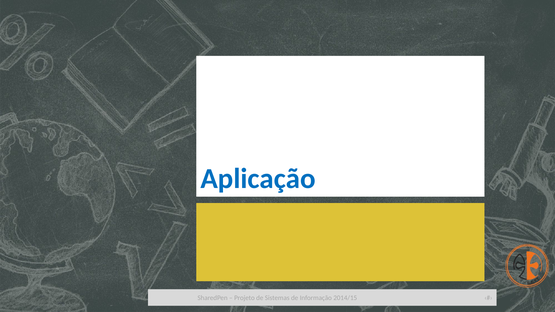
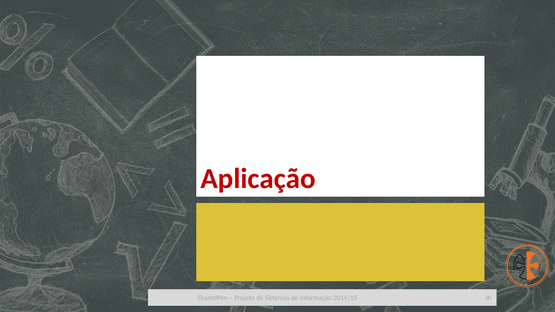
Aplicação colour: blue -> red
